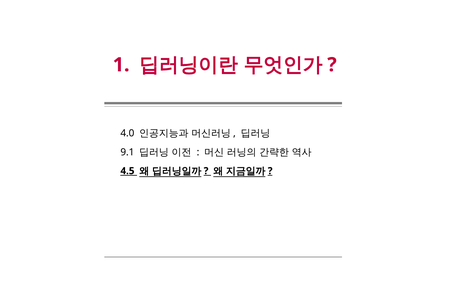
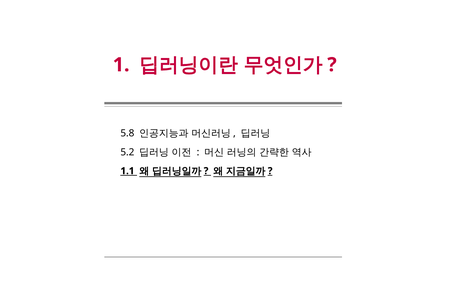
4.0: 4.0 -> 5.8
9.1: 9.1 -> 5.2
4.5: 4.5 -> 1.1
